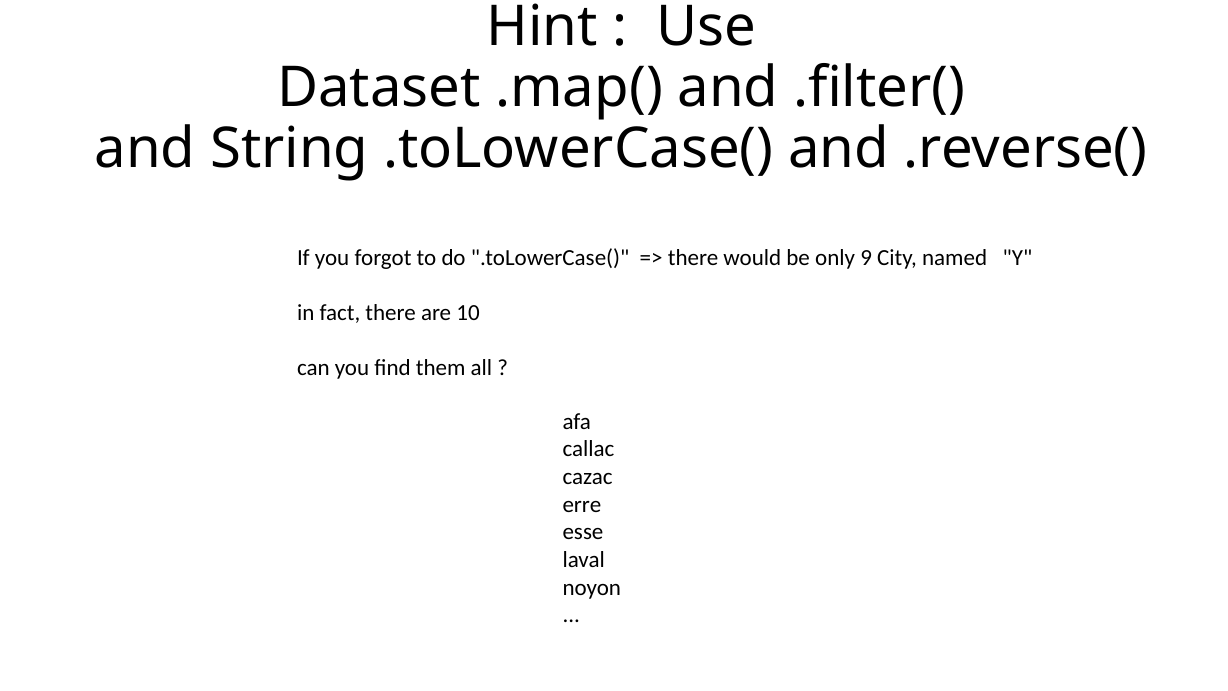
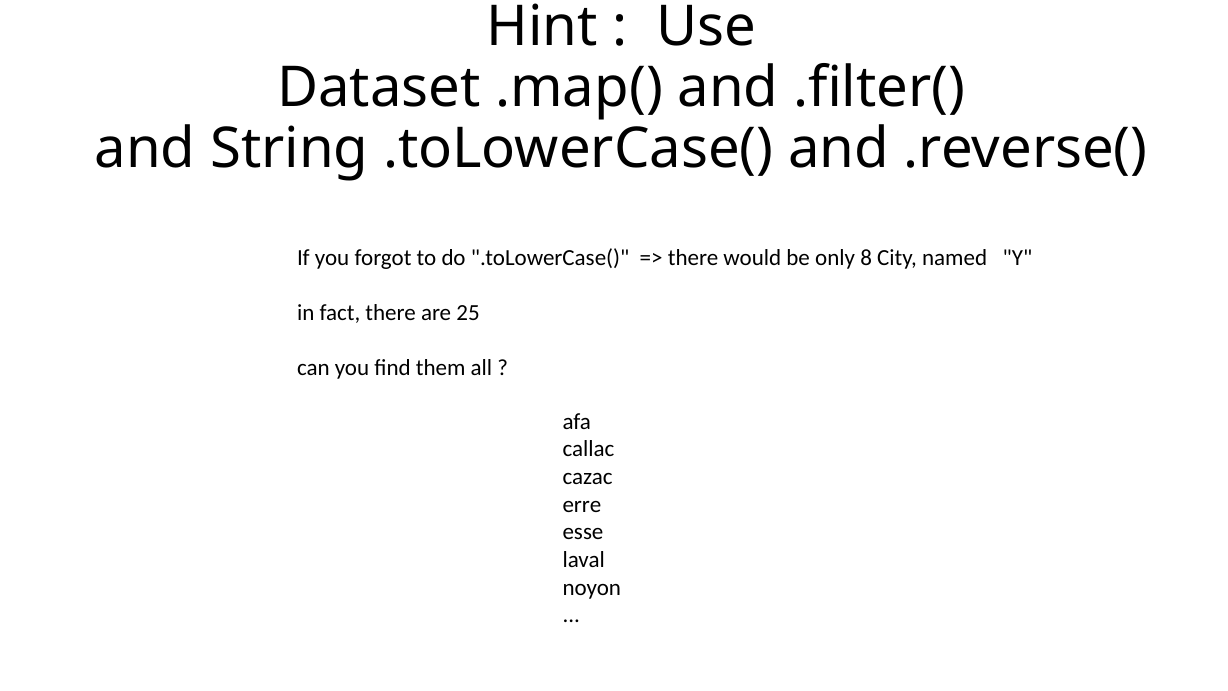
9: 9 -> 8
10: 10 -> 25
